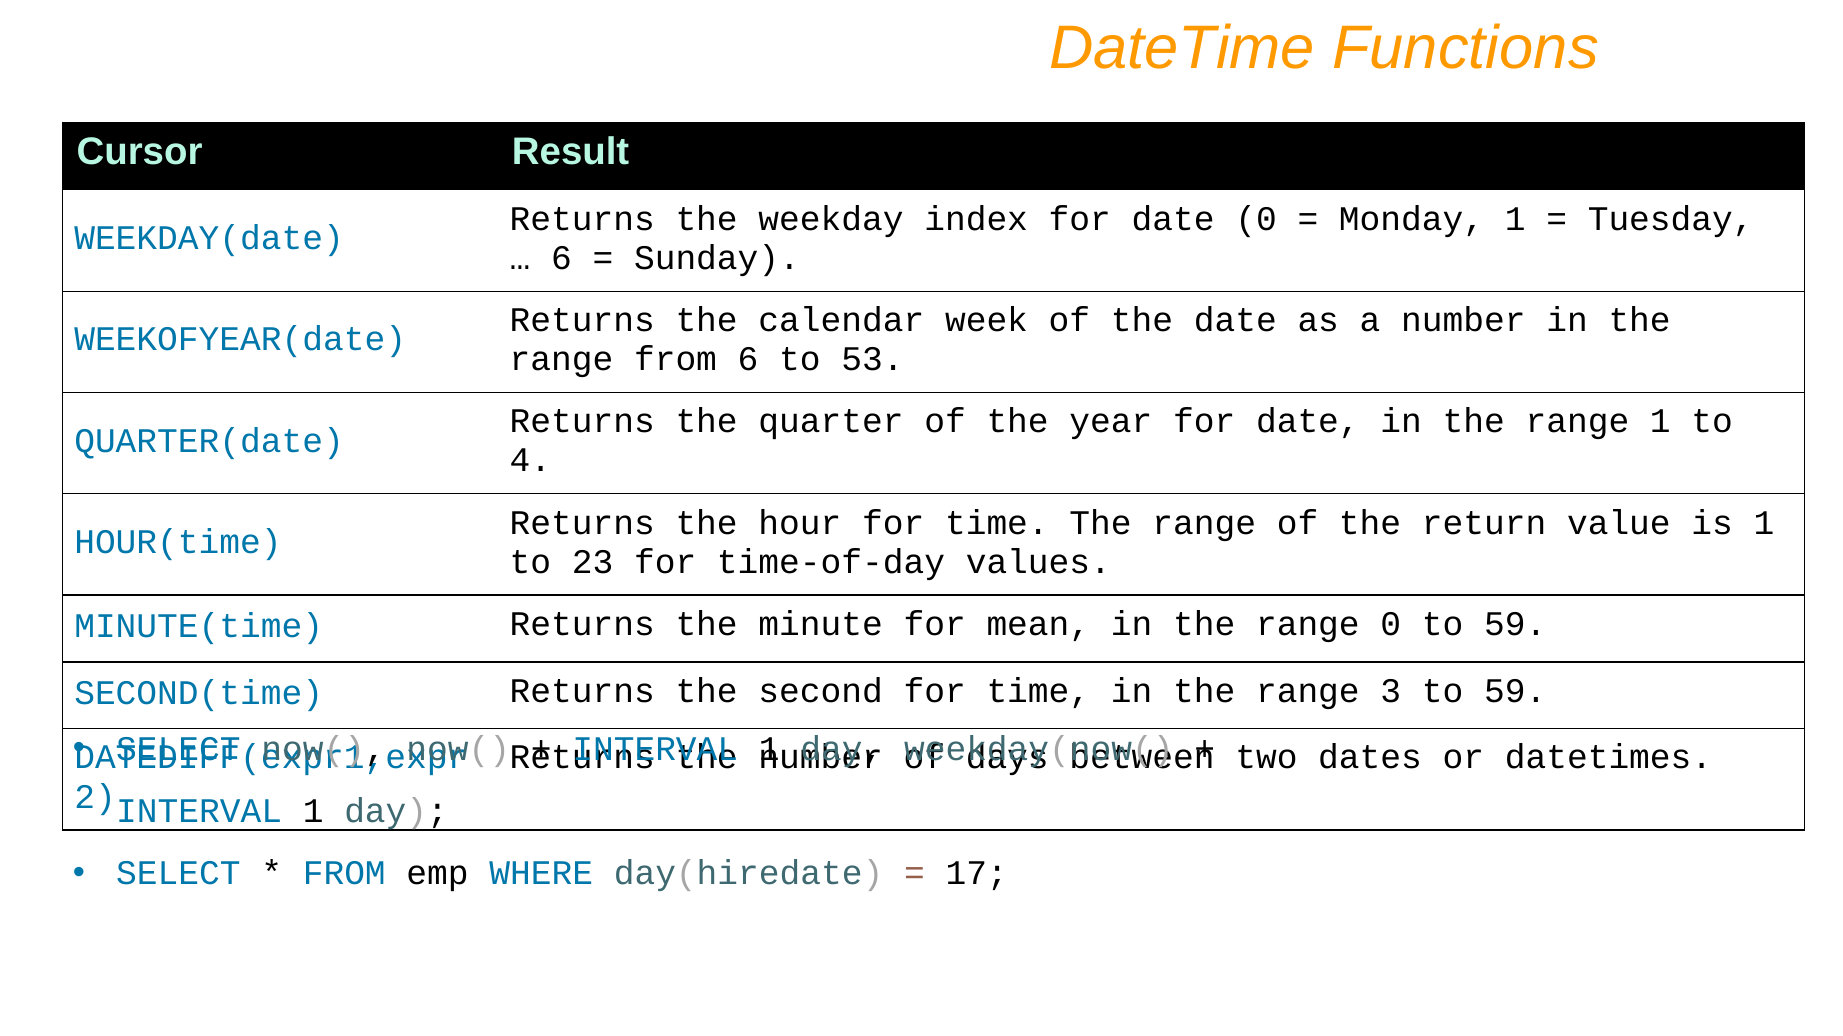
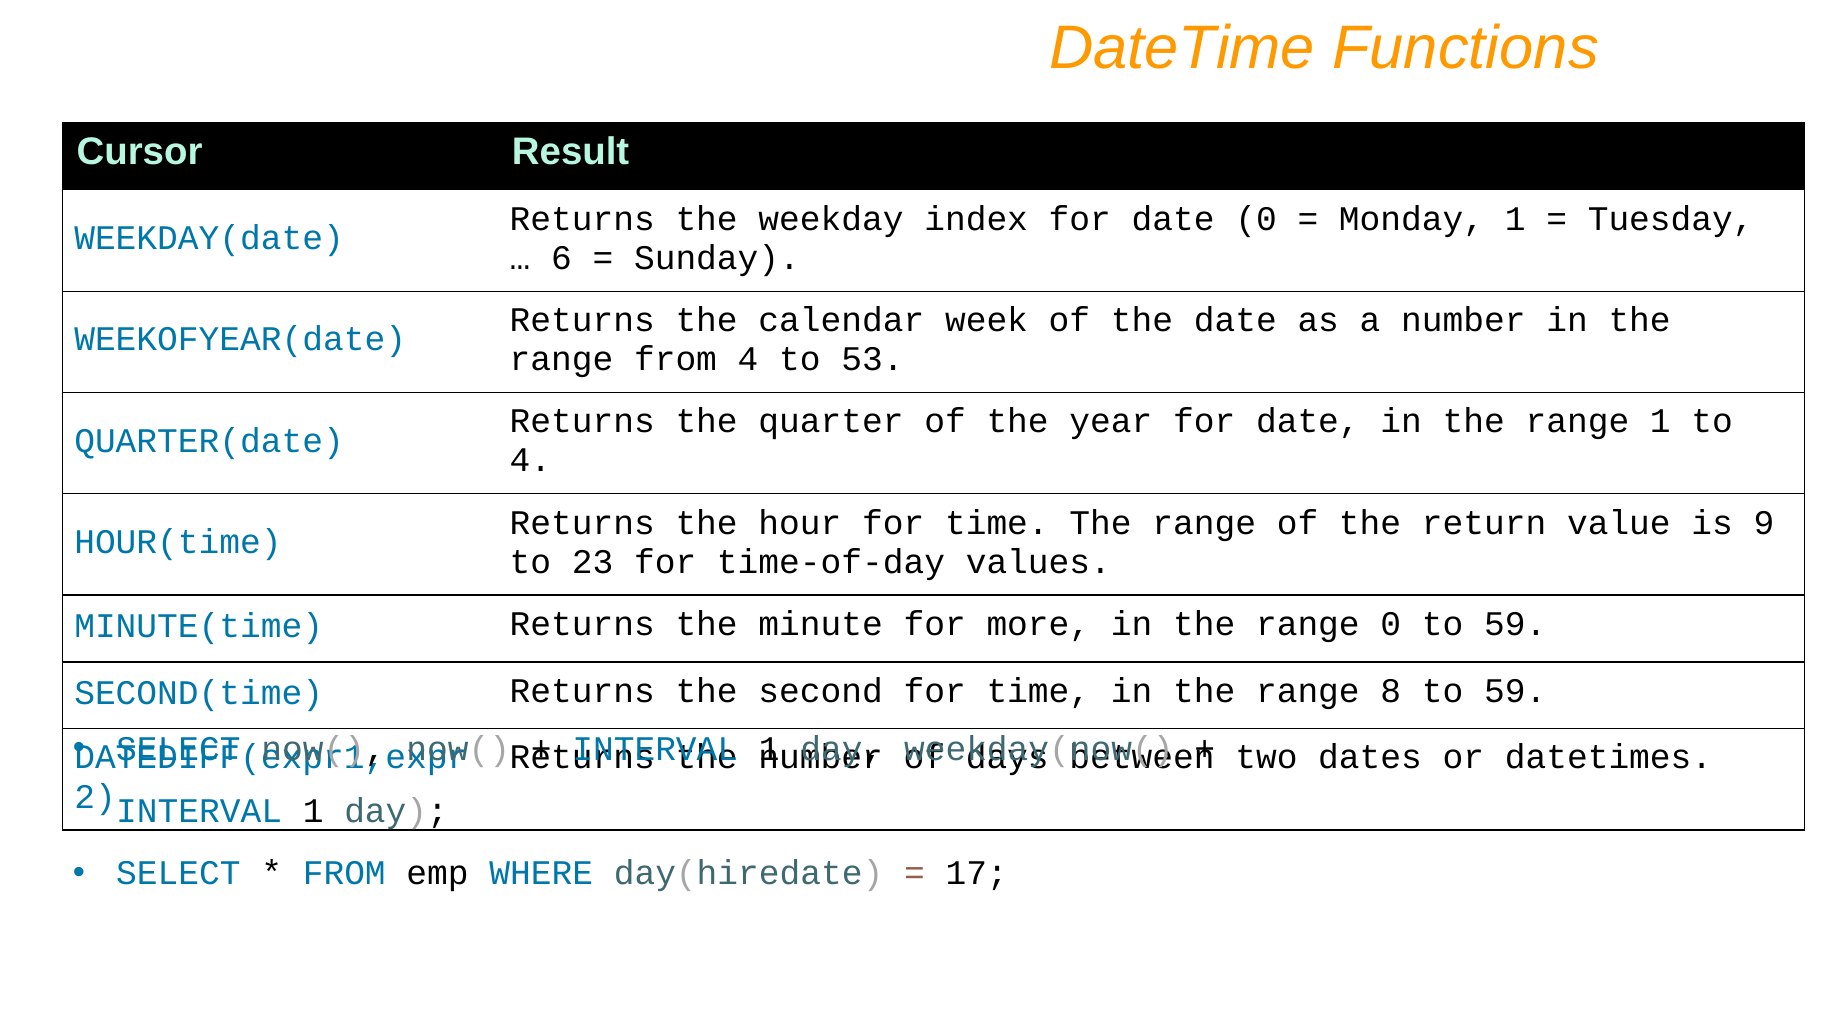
from 6: 6 -> 4
is 1: 1 -> 9
mean: mean -> more
3: 3 -> 8
